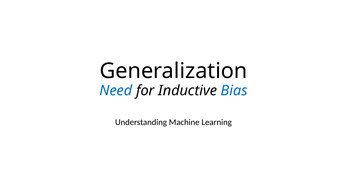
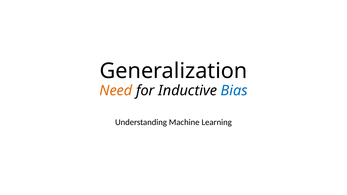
Need colour: blue -> orange
